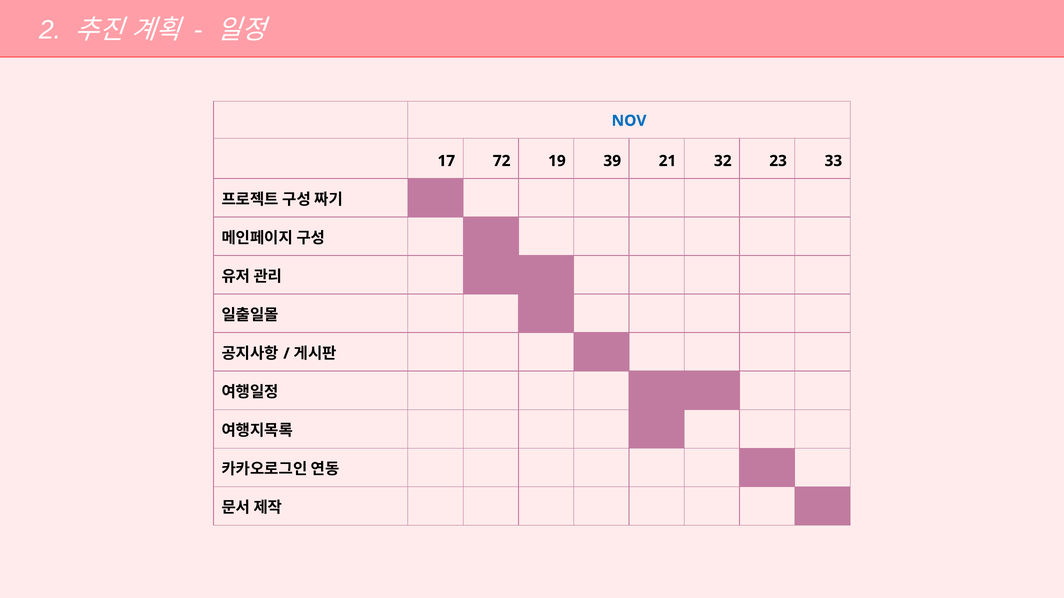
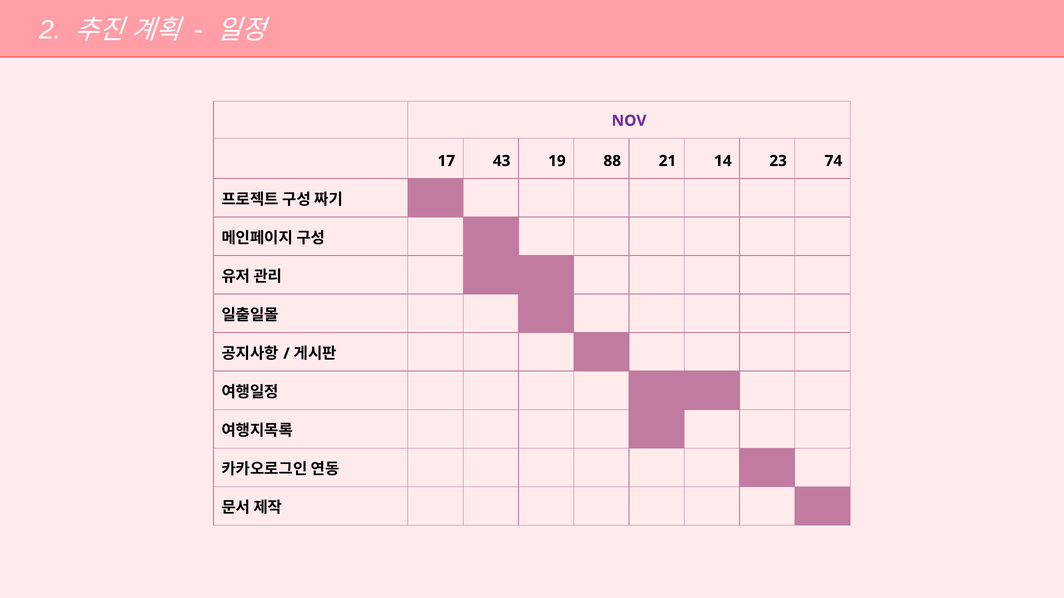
NOV colour: blue -> purple
72: 72 -> 43
39: 39 -> 88
32: 32 -> 14
33: 33 -> 74
